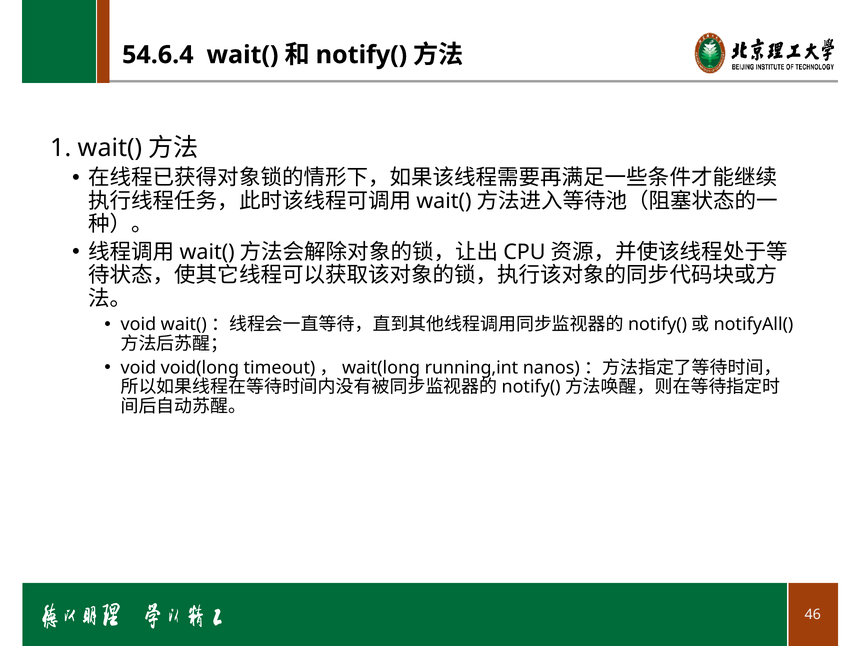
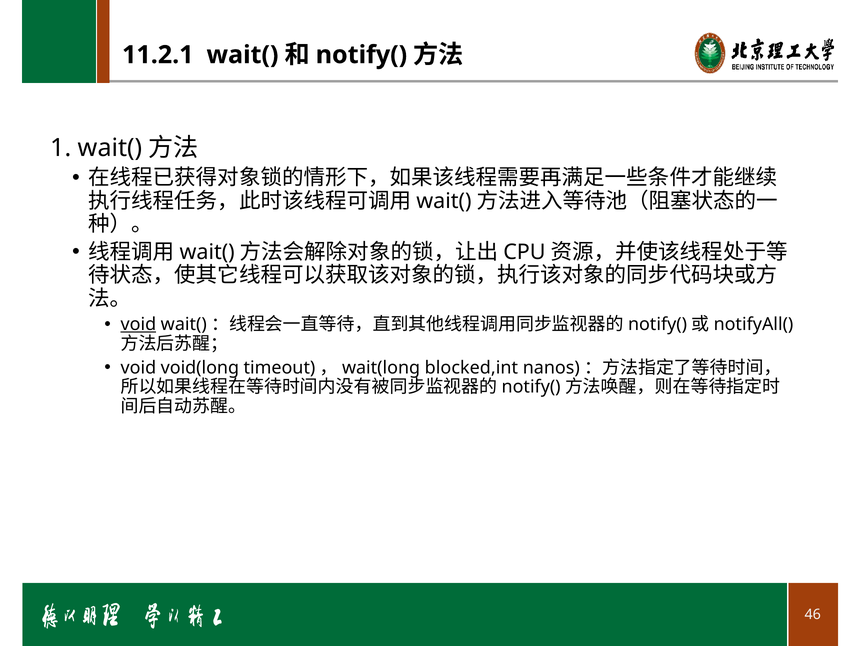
54.6.4: 54.6.4 -> 11.2.1
void at (138, 324) underline: none -> present
running,int: running,int -> blocked,int
